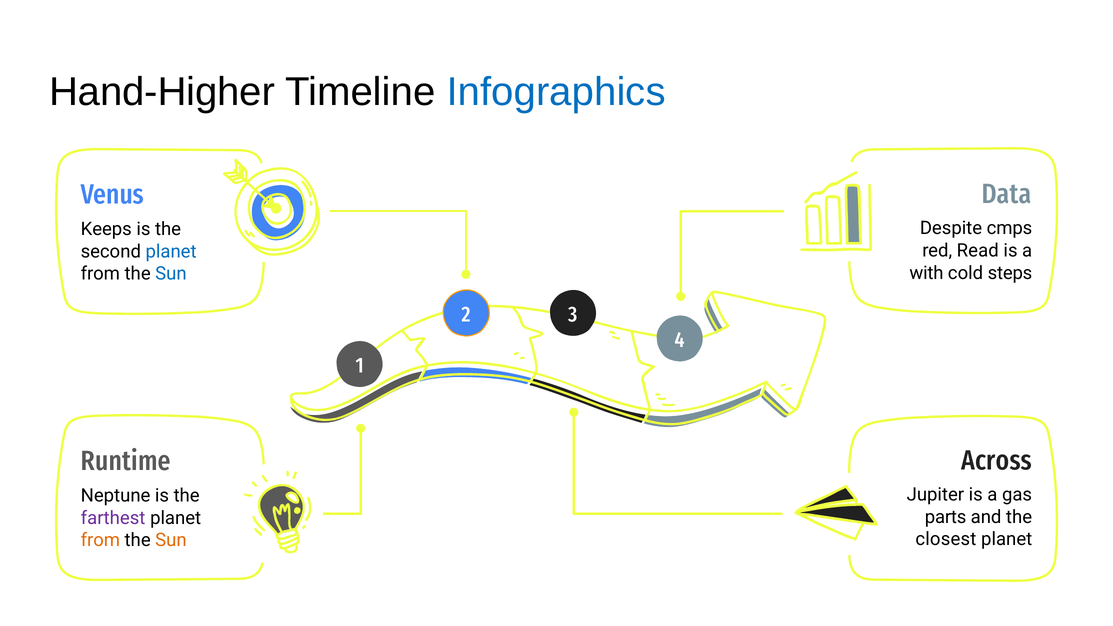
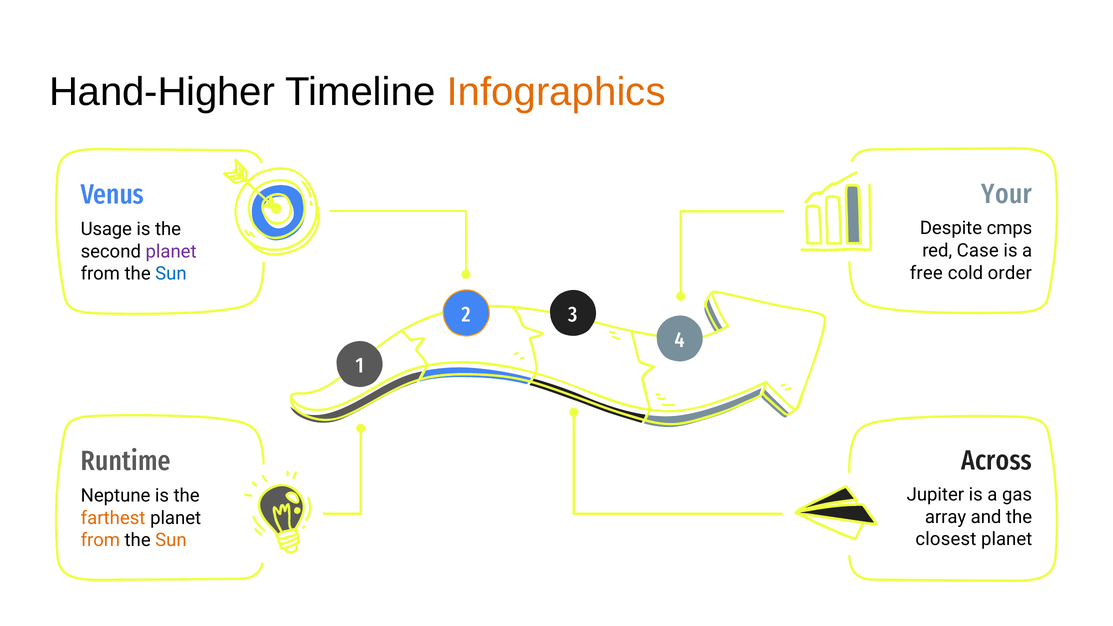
Infographics colour: blue -> orange
Data: Data -> Your
Keeps: Keeps -> Usage
Read: Read -> Case
planet at (171, 251) colour: blue -> purple
with: with -> free
steps: steps -> order
parts: parts -> array
farthest colour: purple -> orange
